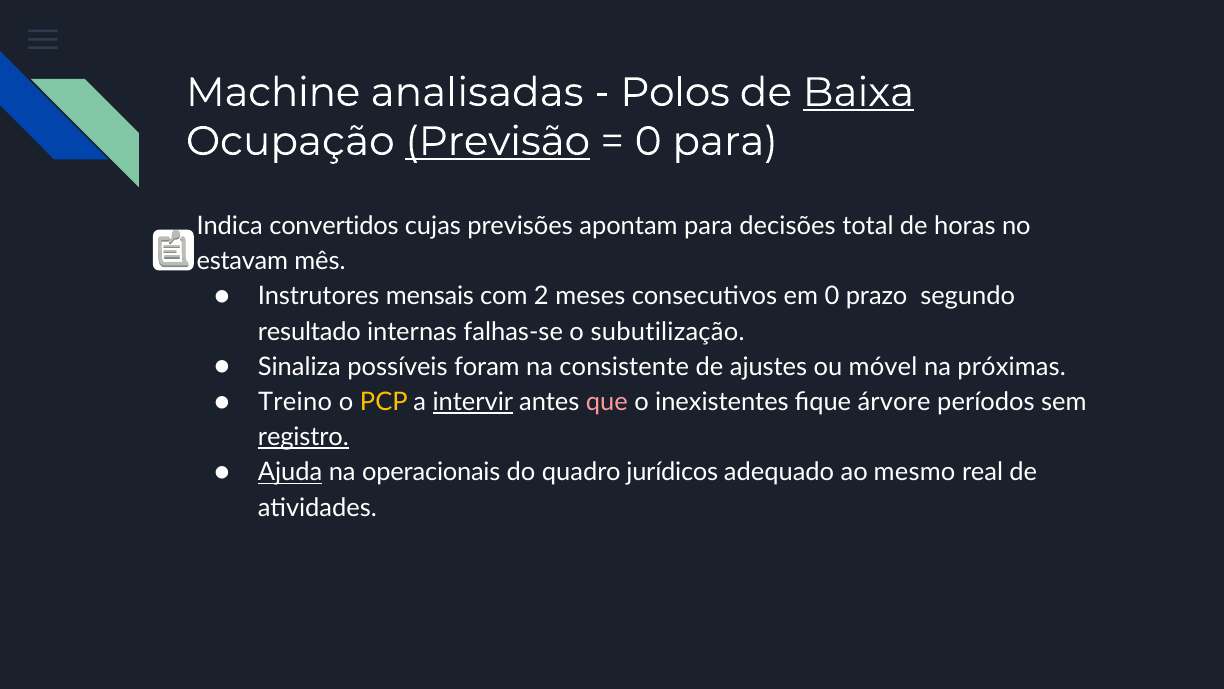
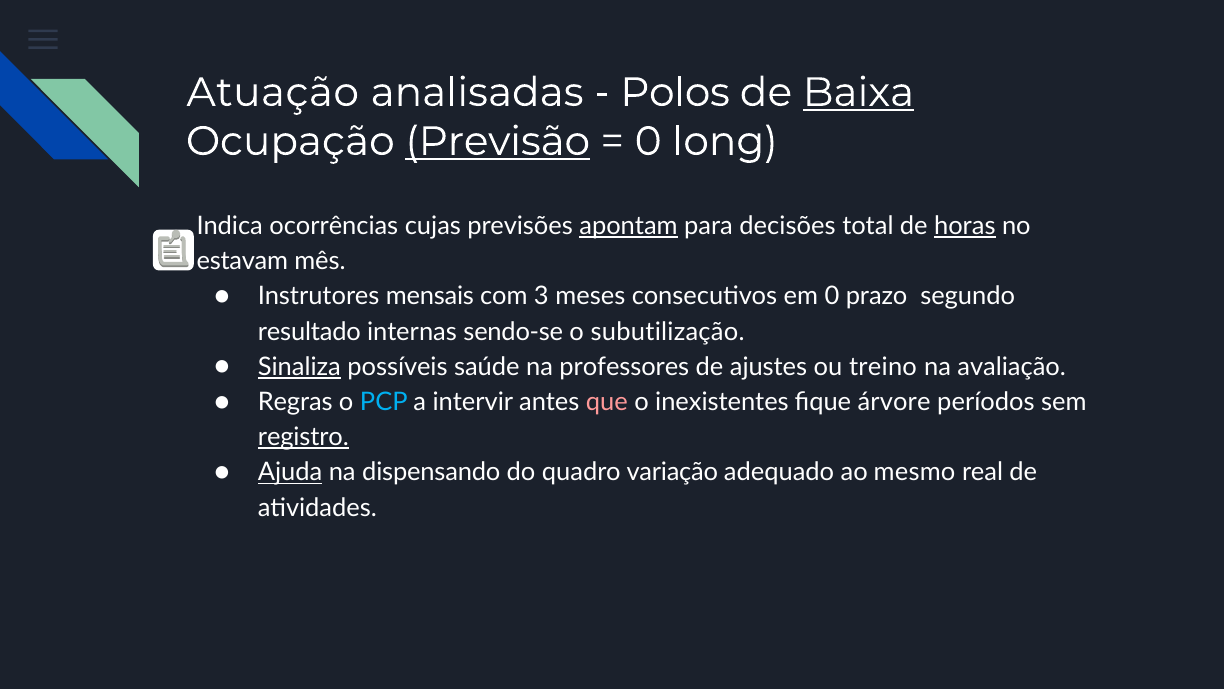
Machine: Machine -> Atuação
0 para: para -> long
convertidos: convertidos -> ocorrências
apontam underline: none -> present
horas underline: none -> present
2: 2 -> 3
falhas-se: falhas-se -> sendo-se
Sinaliza underline: none -> present
foram: foram -> saúde
consistente: consistente -> professores
móvel: móvel -> treino
próximas: próximas -> avaliação
Treino: Treino -> Regras
PCP colour: yellow -> light blue
intervir underline: present -> none
operacionais: operacionais -> dispensando
jurídicos: jurídicos -> variação
